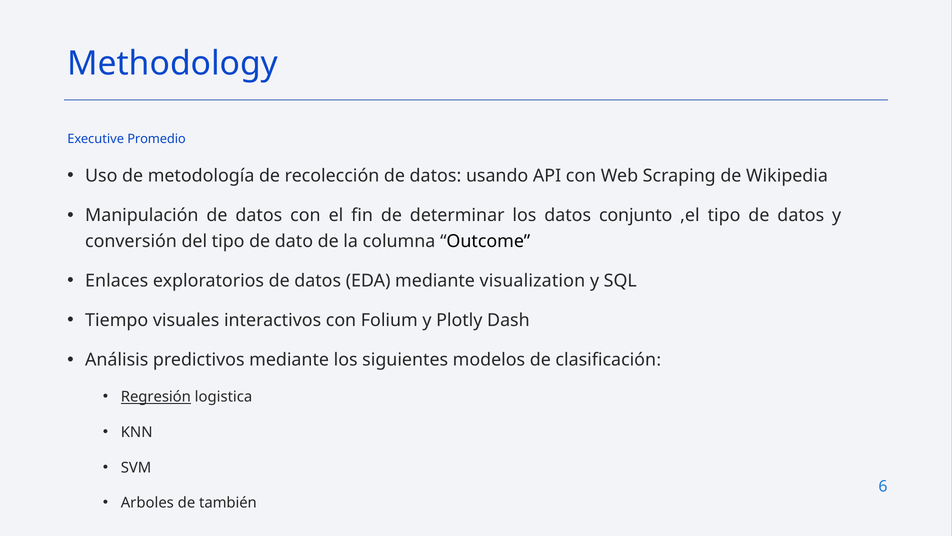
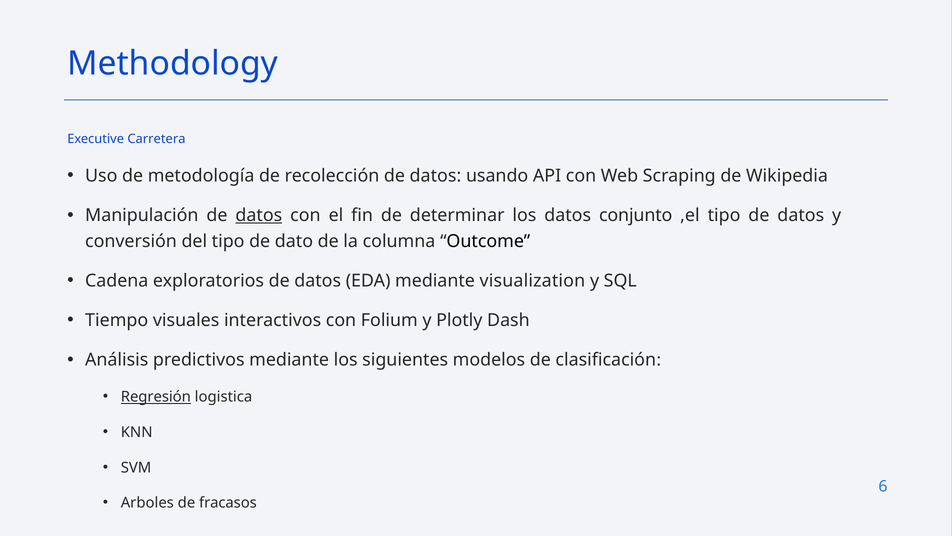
Promedio: Promedio -> Carretera
datos at (259, 215) underline: none -> present
Enlaces: Enlaces -> Cadena
también: también -> fracasos
